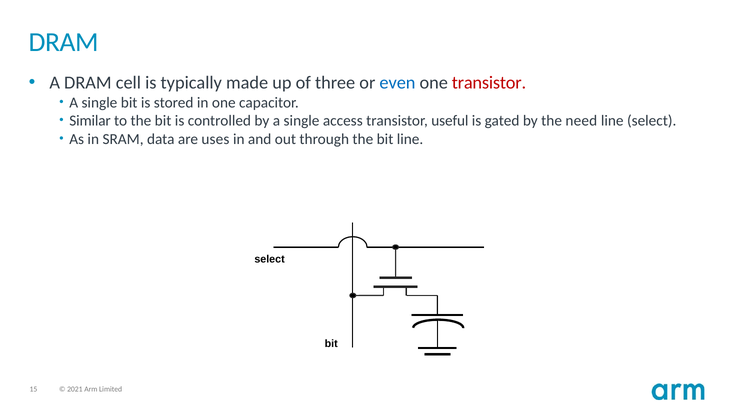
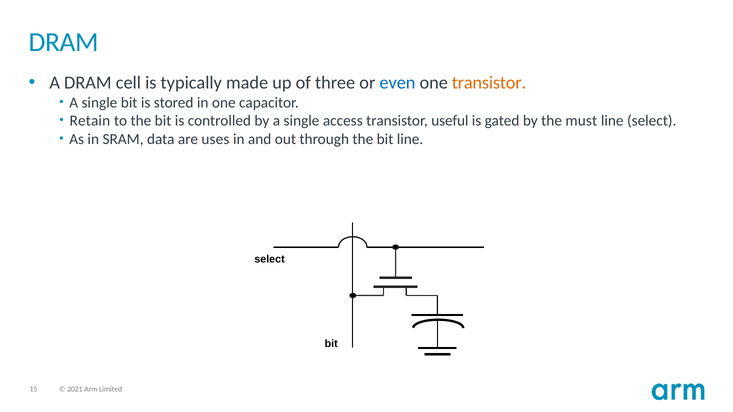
transistor at (489, 83) colour: red -> orange
Similar: Similar -> Retain
need: need -> must
